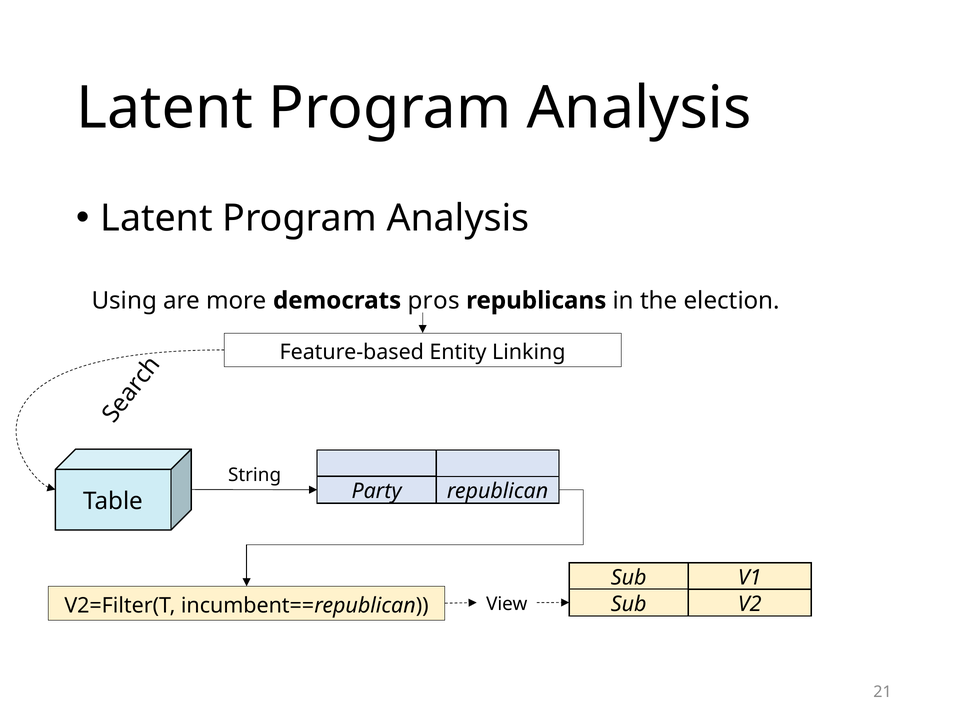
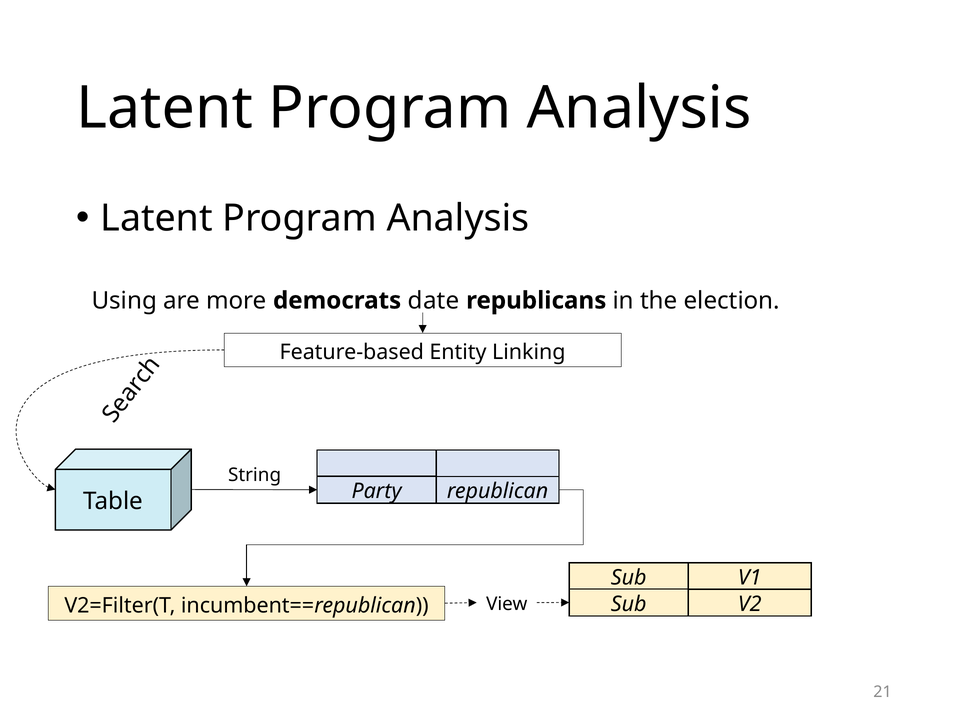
pros: pros -> date
